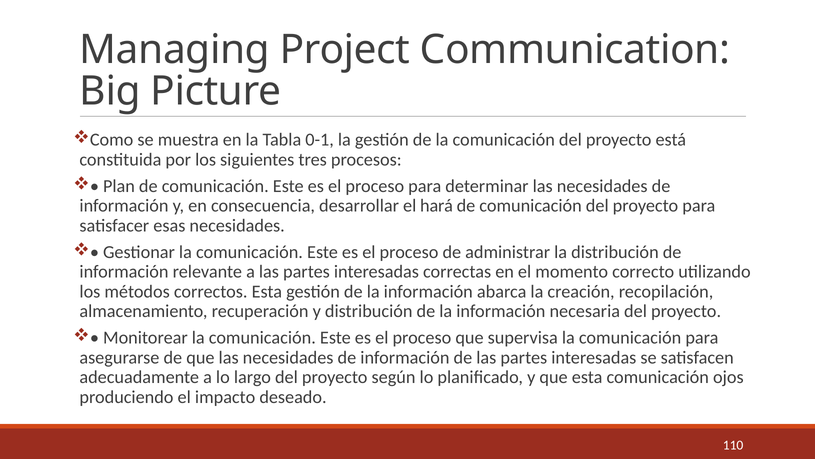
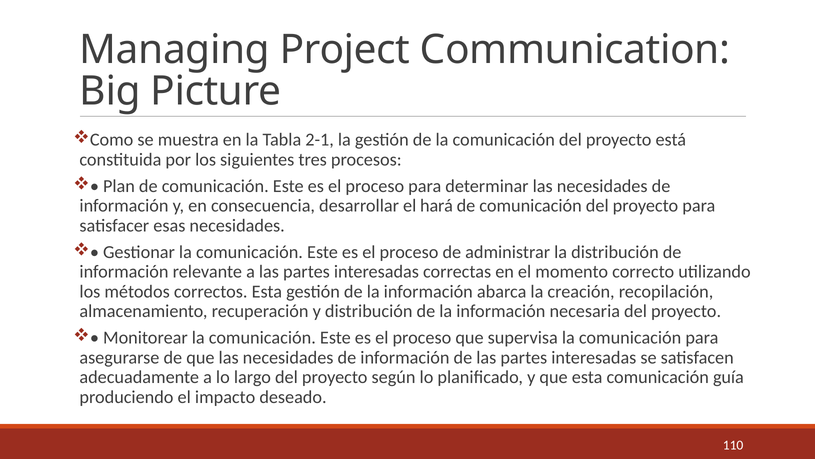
0-1: 0-1 -> 2-1
ojos: ojos -> guía
